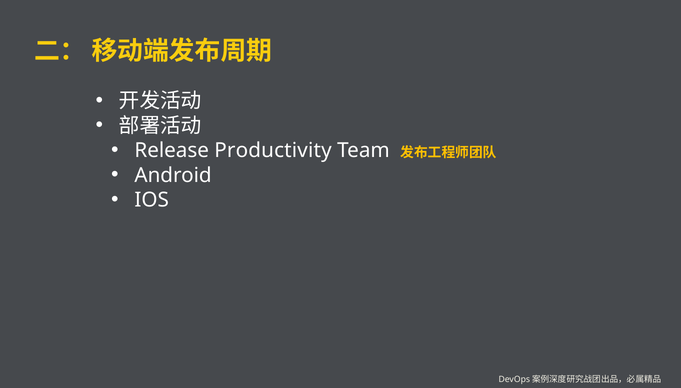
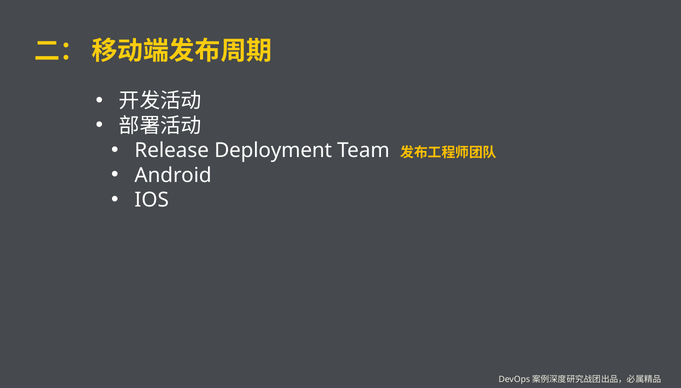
Productivity: Productivity -> Deployment
